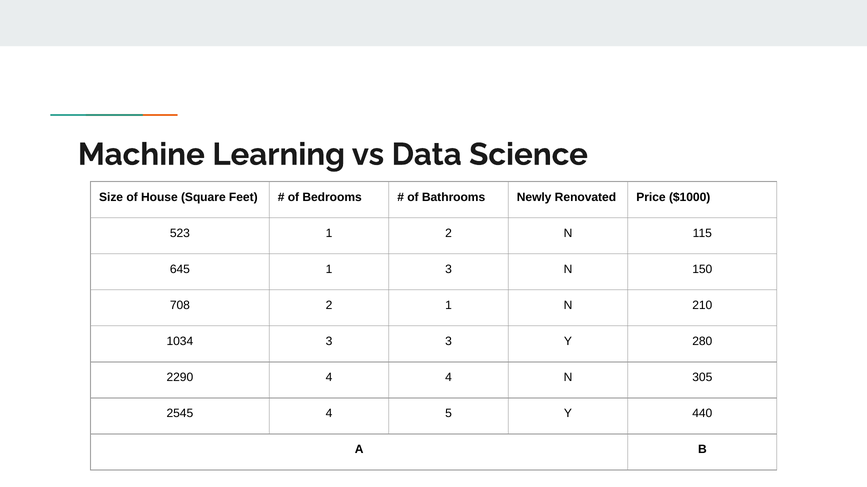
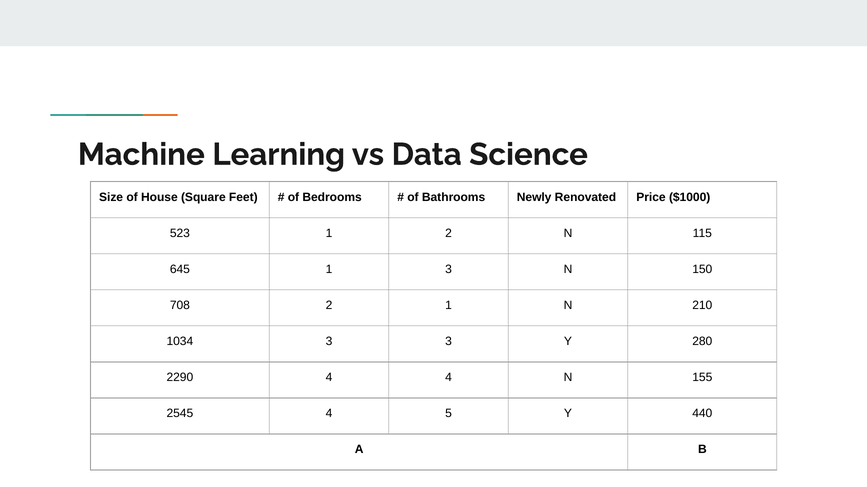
305: 305 -> 155
